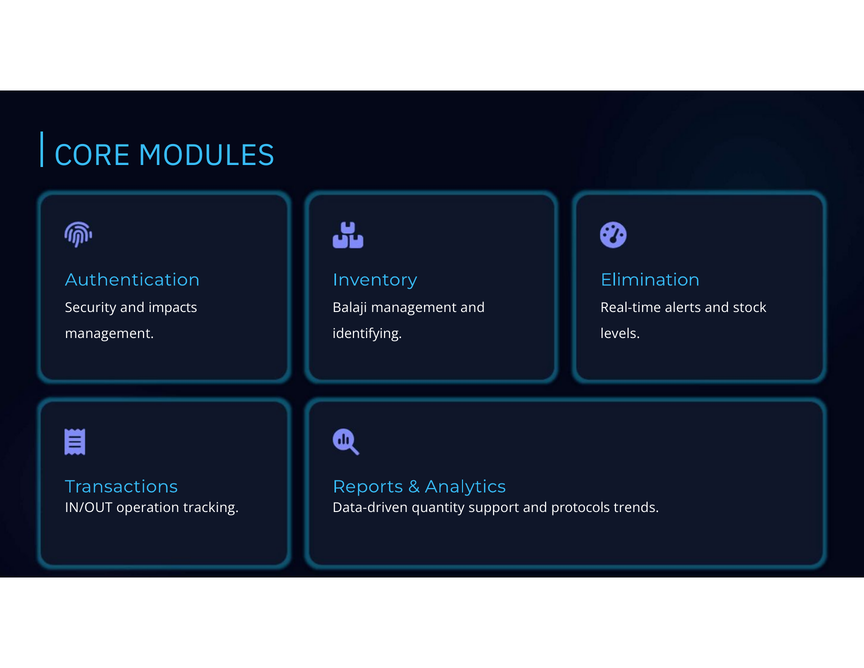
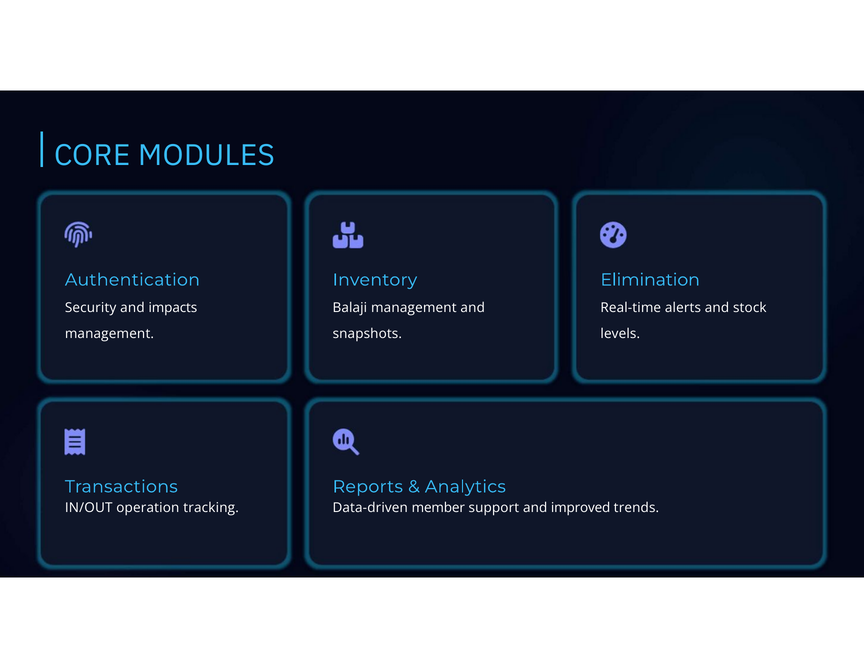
identifying: identifying -> snapshots
quantity: quantity -> member
protocols: protocols -> improved
